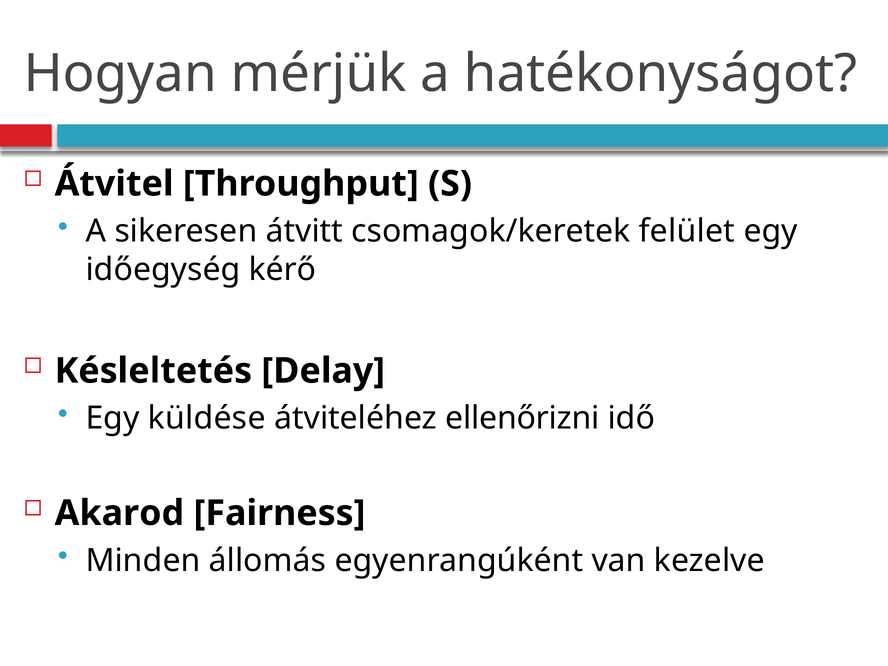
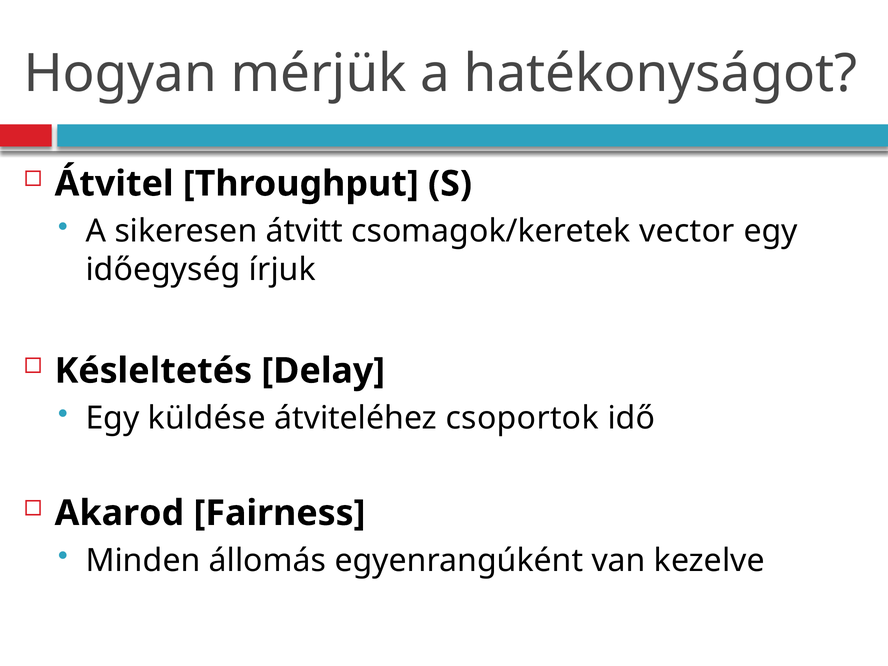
felület: felület -> vector
kérő: kérő -> írjuk
ellenőrizni: ellenőrizni -> csoportok
